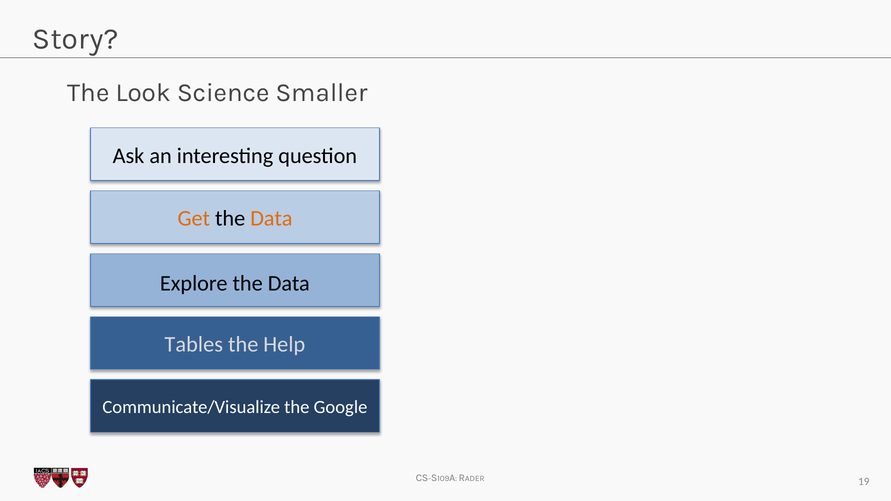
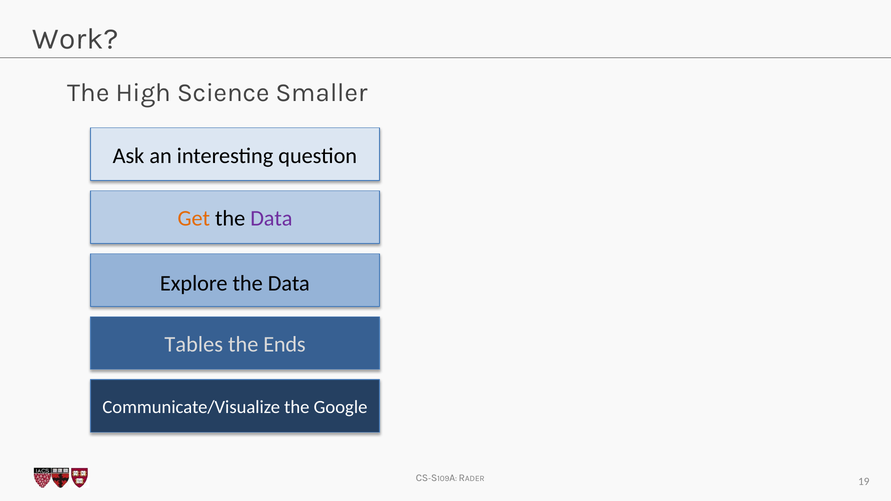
Story: Story -> Work
Look: Look -> High
Data at (271, 219) colour: orange -> purple
Help: Help -> Ends
